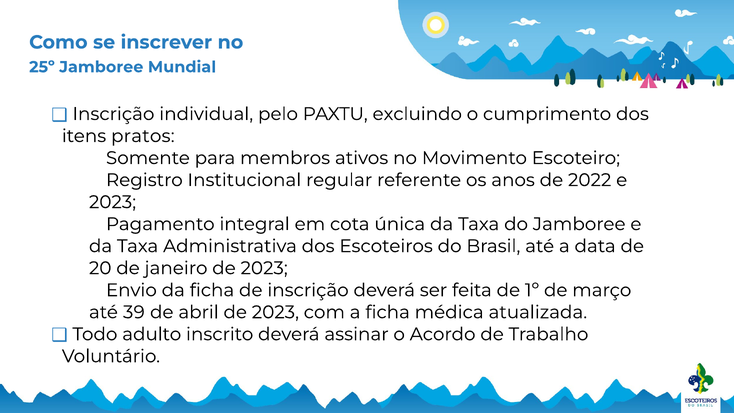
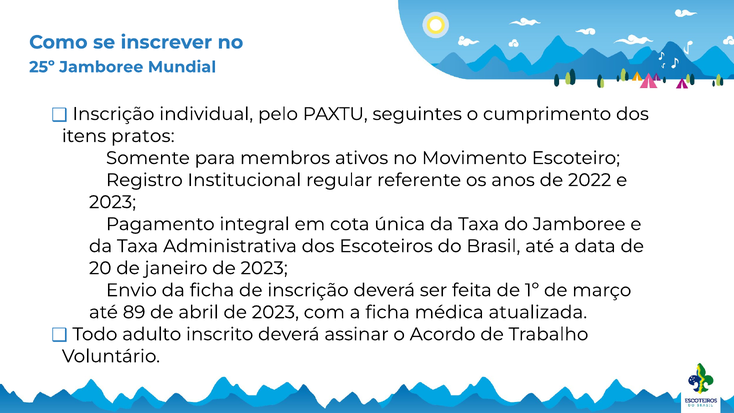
excluindo: excluindo -> seguintes
39: 39 -> 89
